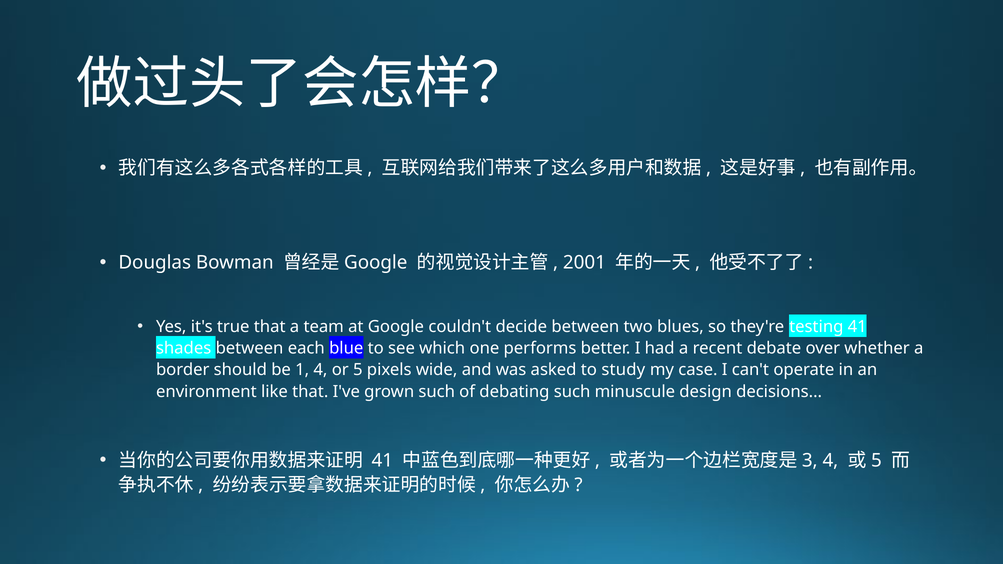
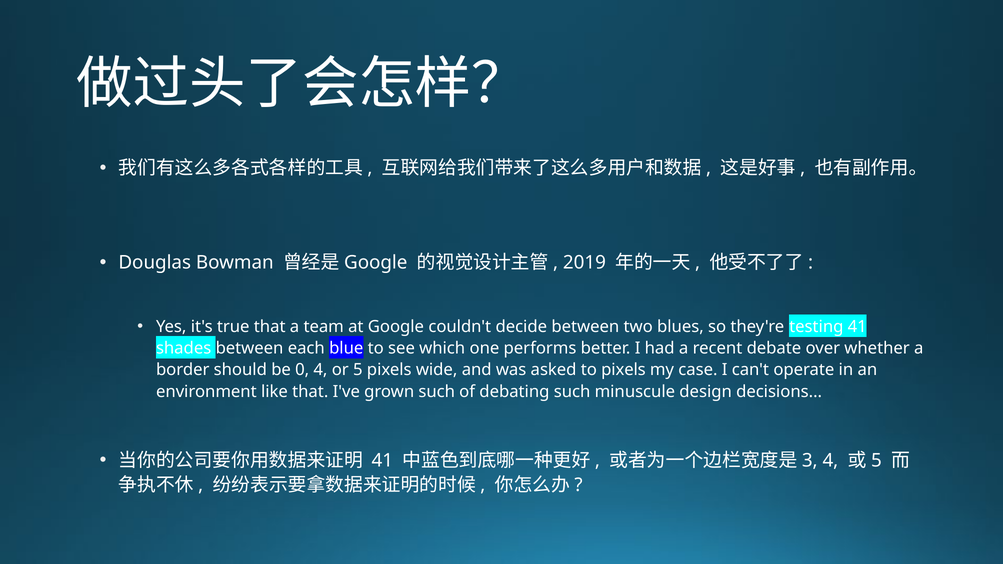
2001: 2001 -> 2019
1: 1 -> 0
to study: study -> pixels
